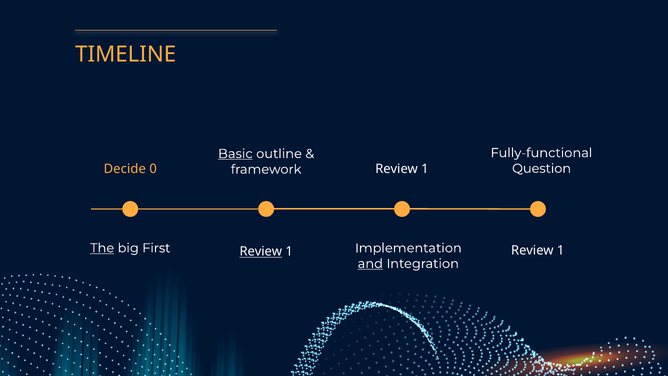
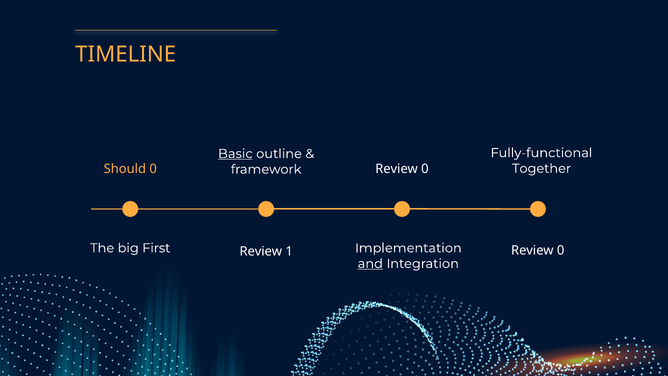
Decide: Decide -> Should
1 at (425, 169): 1 -> 0
Question: Question -> Together
The underline: present -> none
1 at (561, 251): 1 -> 0
Review at (261, 251) underline: present -> none
